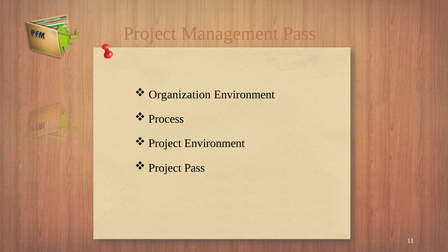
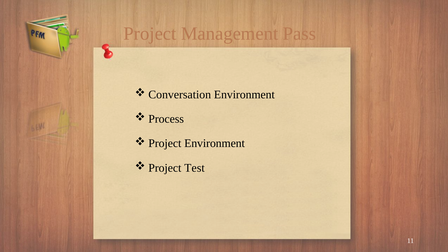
Organization: Organization -> Conversation
Project Pass: Pass -> Test
